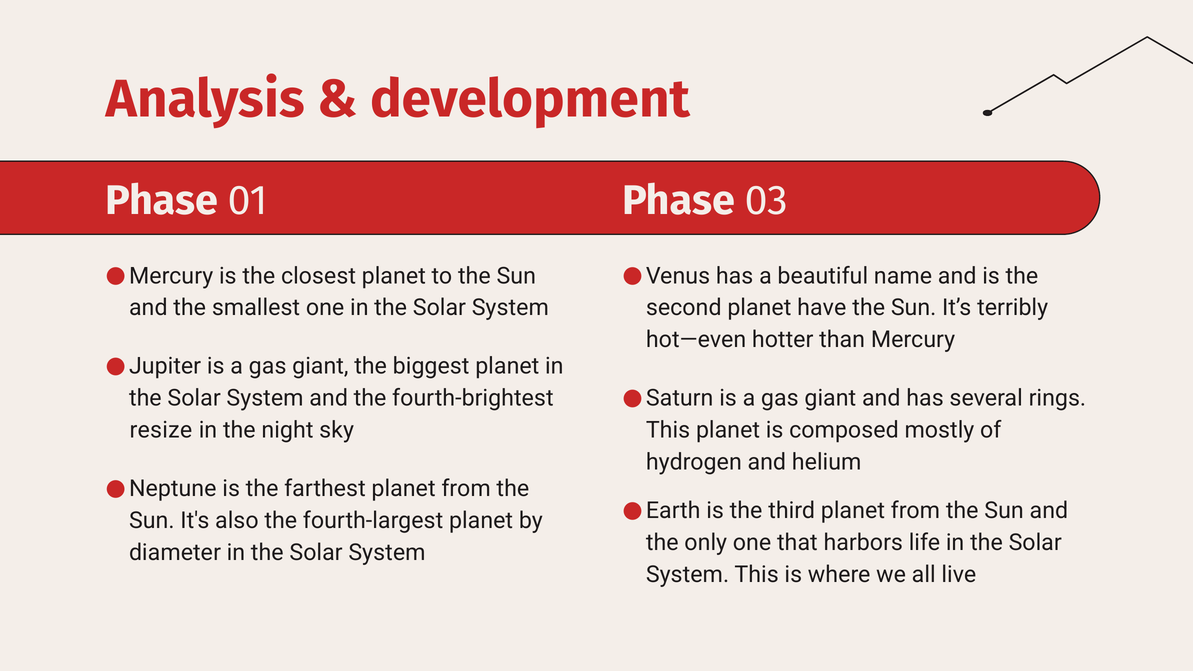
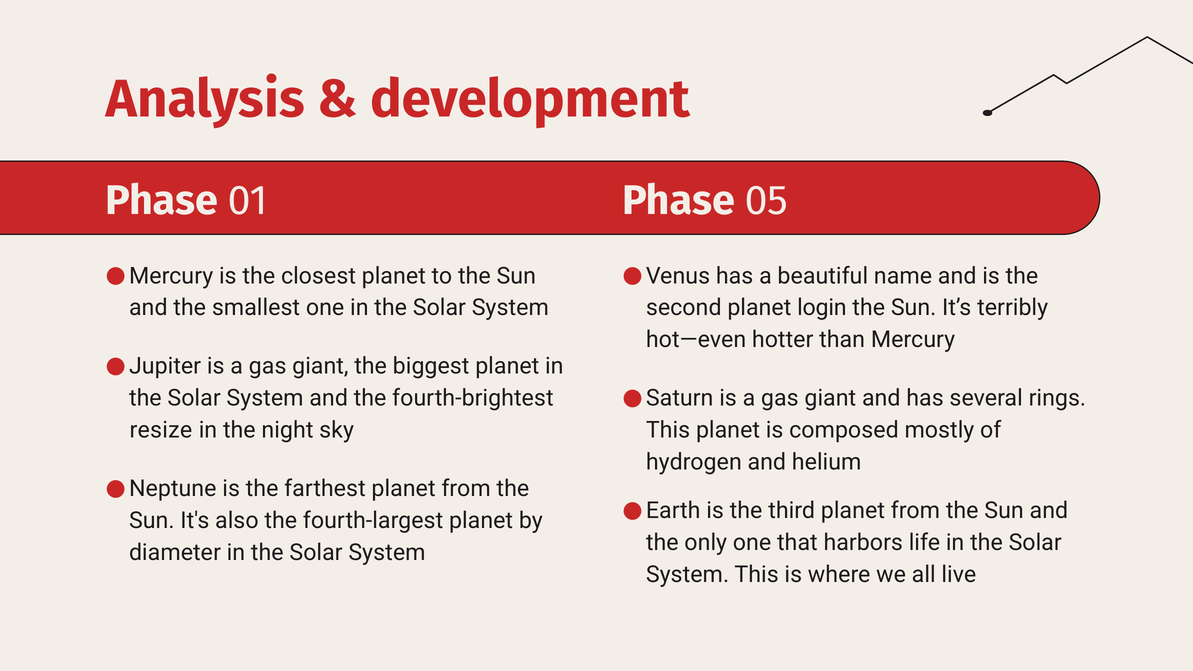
03: 03 -> 05
have: have -> login
